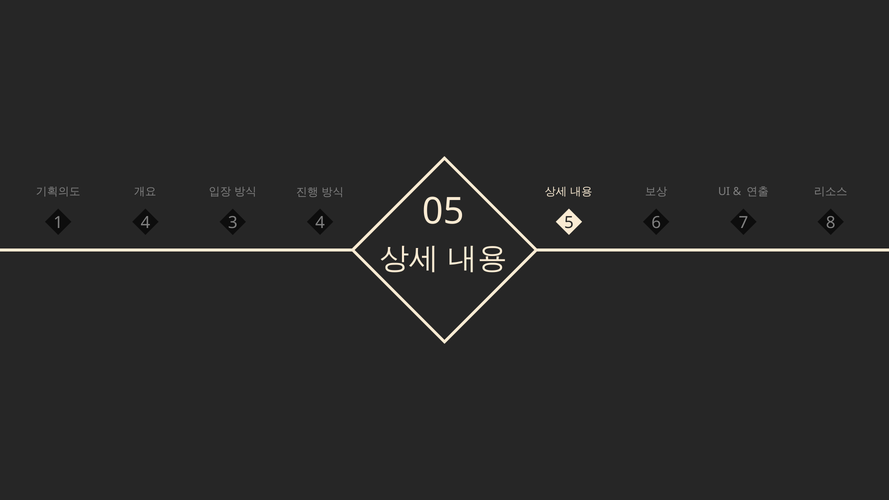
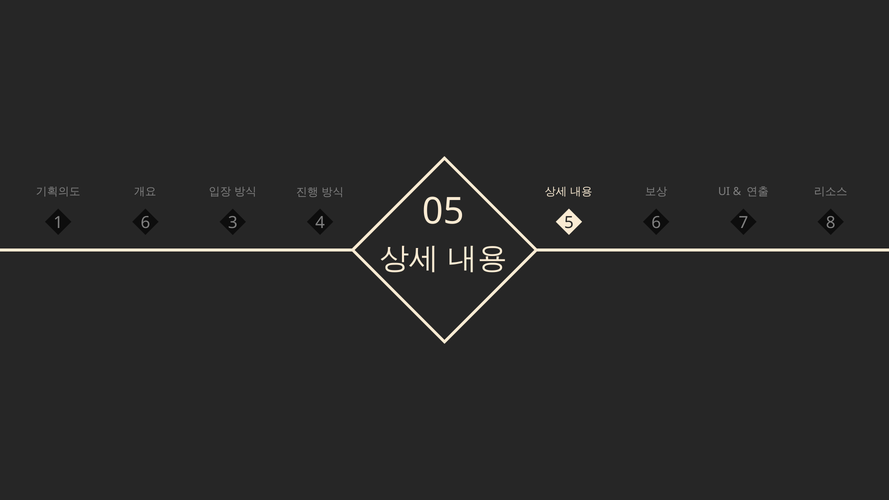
1 4: 4 -> 6
